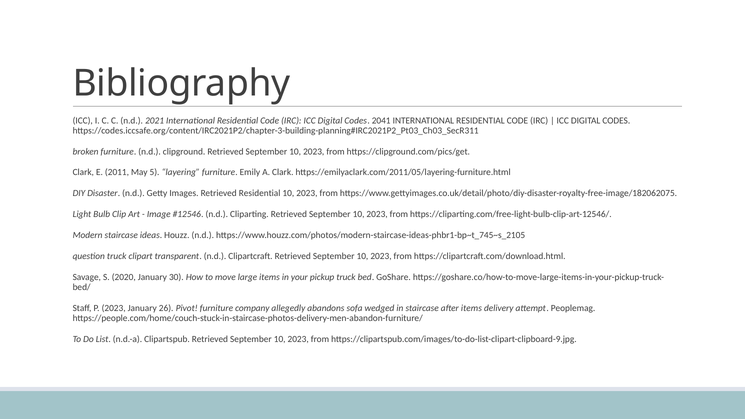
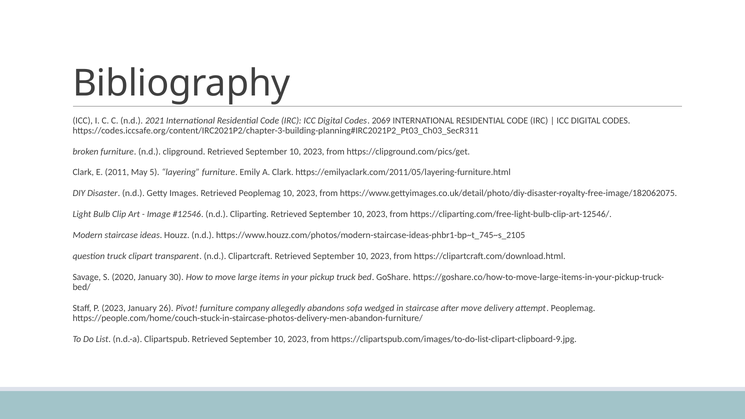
2041: 2041 -> 2069
Retrieved Residential: Residential -> Peoplemag
after items: items -> move
